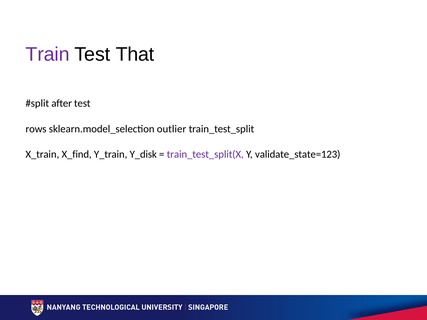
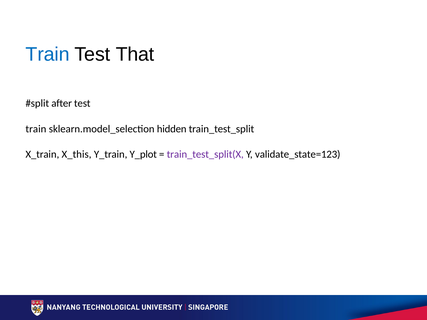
Train at (48, 54) colour: purple -> blue
rows at (36, 129): rows -> train
outlier: outlier -> hidden
X_find: X_find -> X_this
Y_disk: Y_disk -> Y_plot
